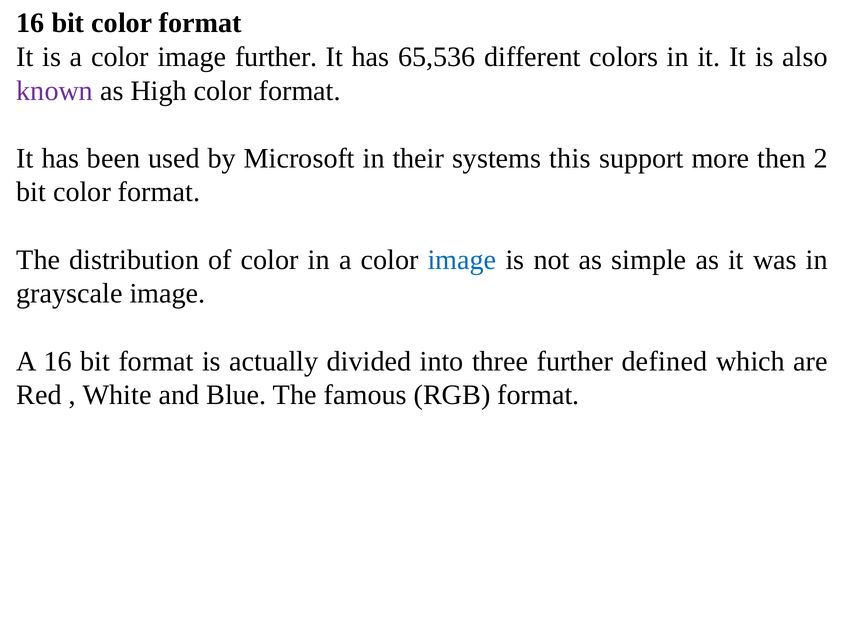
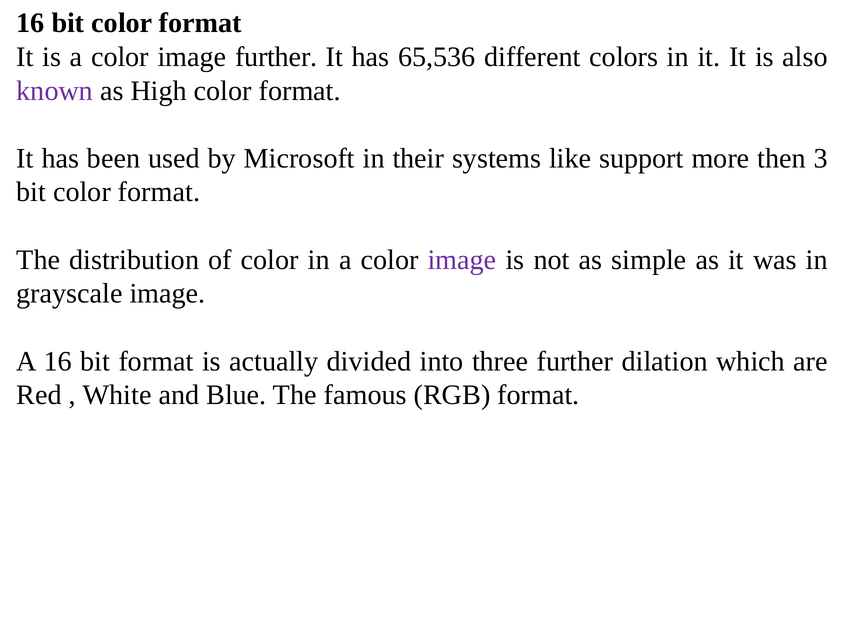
this: this -> like
2: 2 -> 3
image at (462, 260) colour: blue -> purple
defined: defined -> dilation
